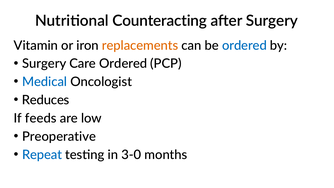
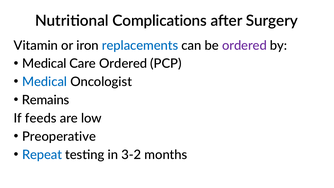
Counteracting: Counteracting -> Complications
replacements colour: orange -> blue
ordered at (244, 45) colour: blue -> purple
Surgery at (44, 64): Surgery -> Medical
Reduces: Reduces -> Remains
3-0: 3-0 -> 3-2
